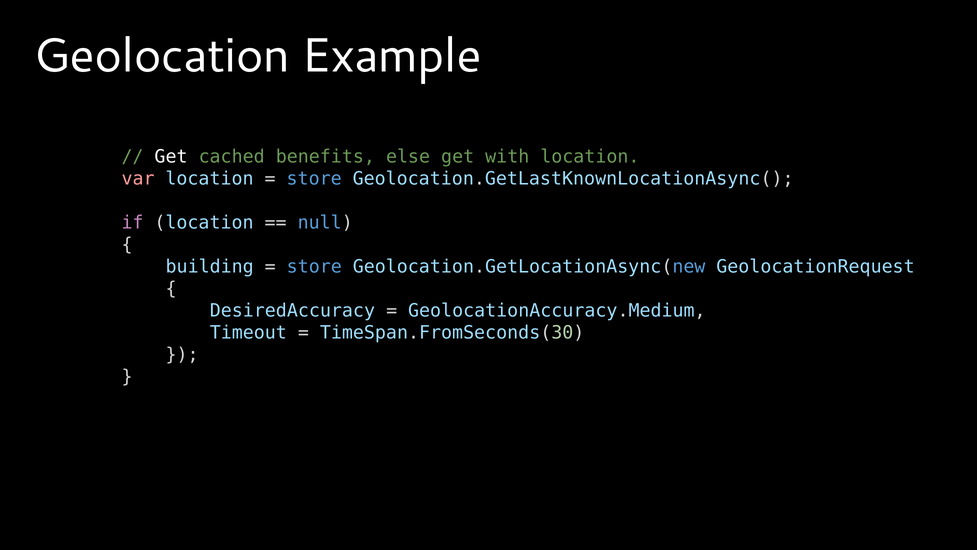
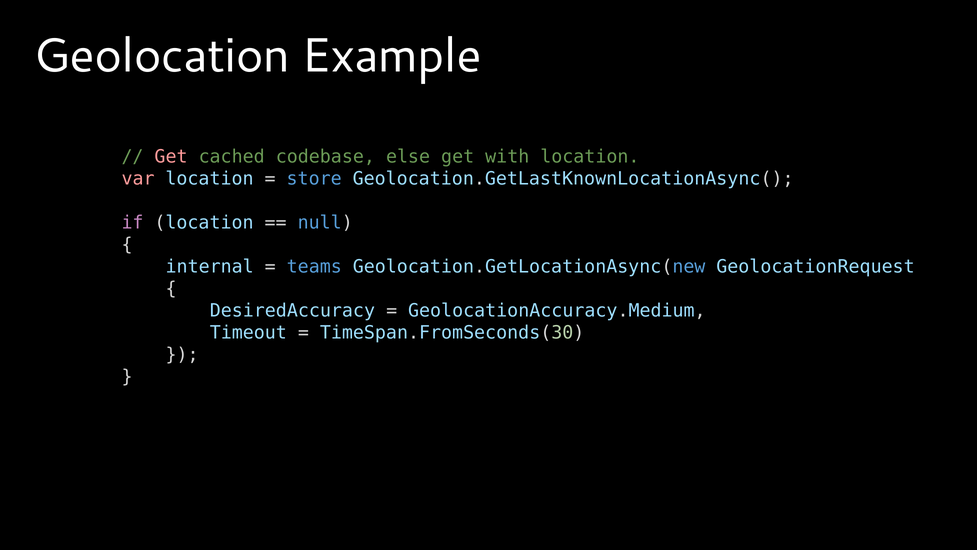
Get at (171, 157) colour: white -> pink
benefits: benefits -> codebase
building: building -> internal
store at (314, 266): store -> teams
